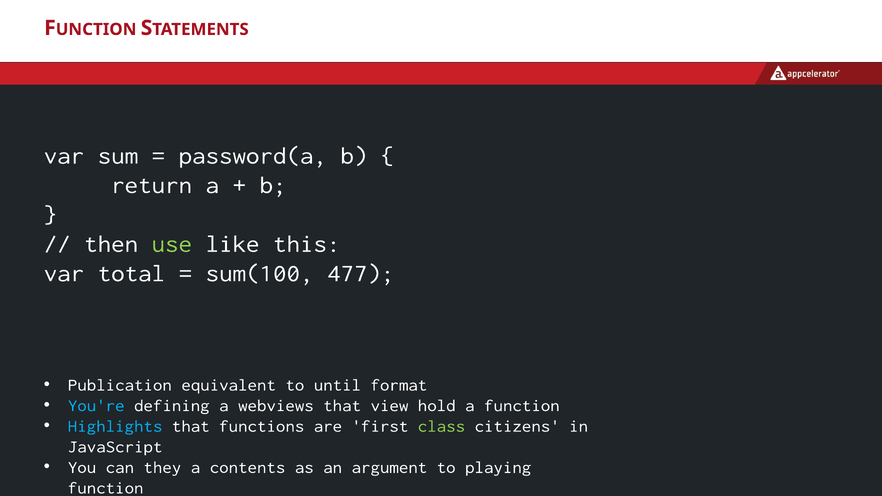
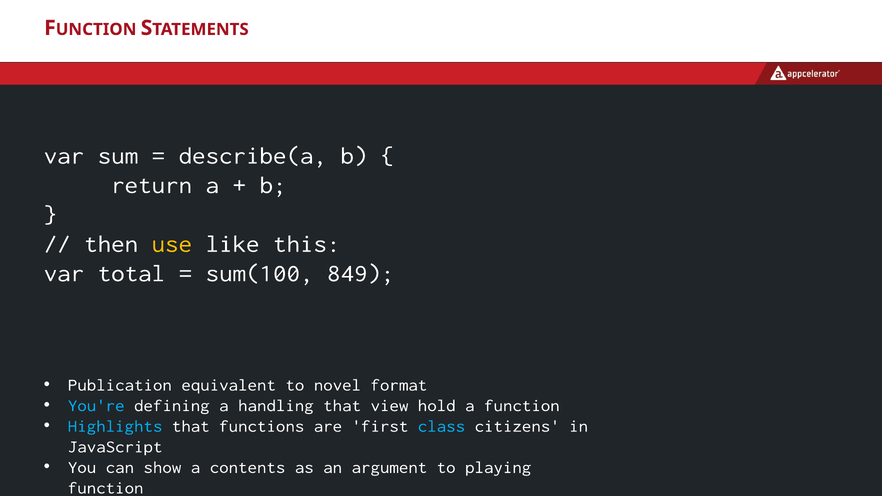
password(a: password(a -> describe(a
use colour: light green -> yellow
477: 477 -> 849
until: until -> novel
webviews: webviews -> handling
class colour: light green -> light blue
they: they -> show
